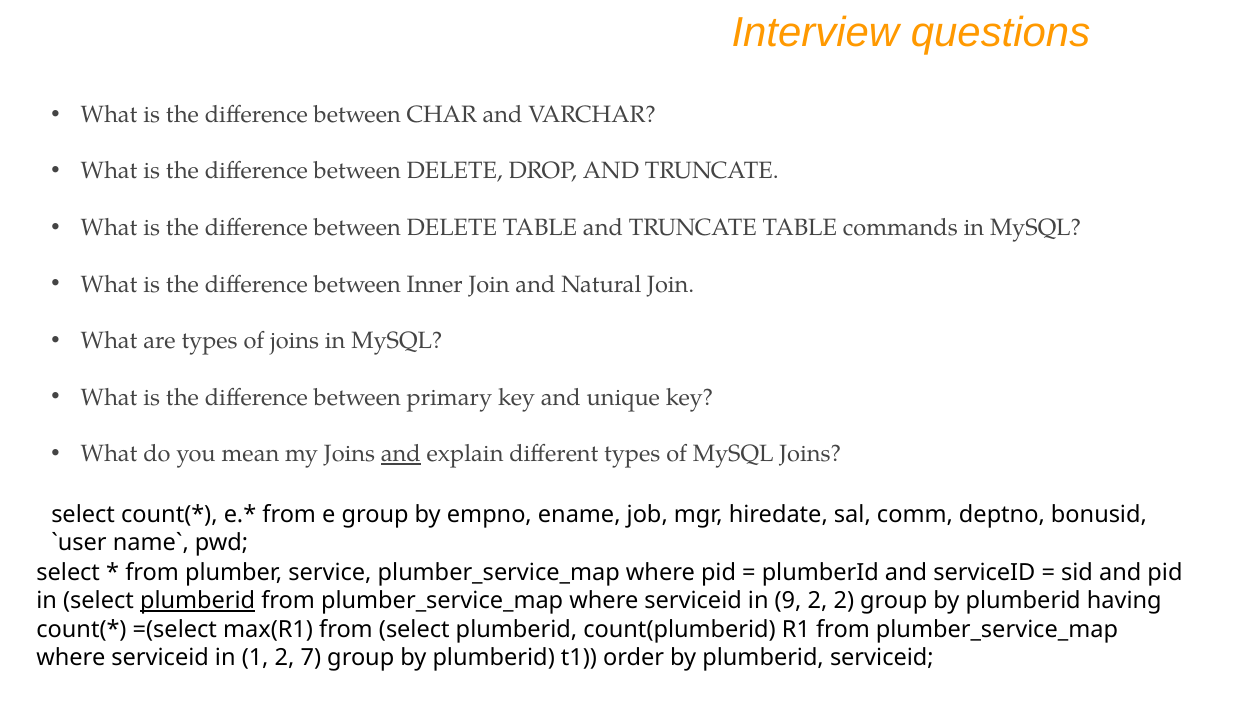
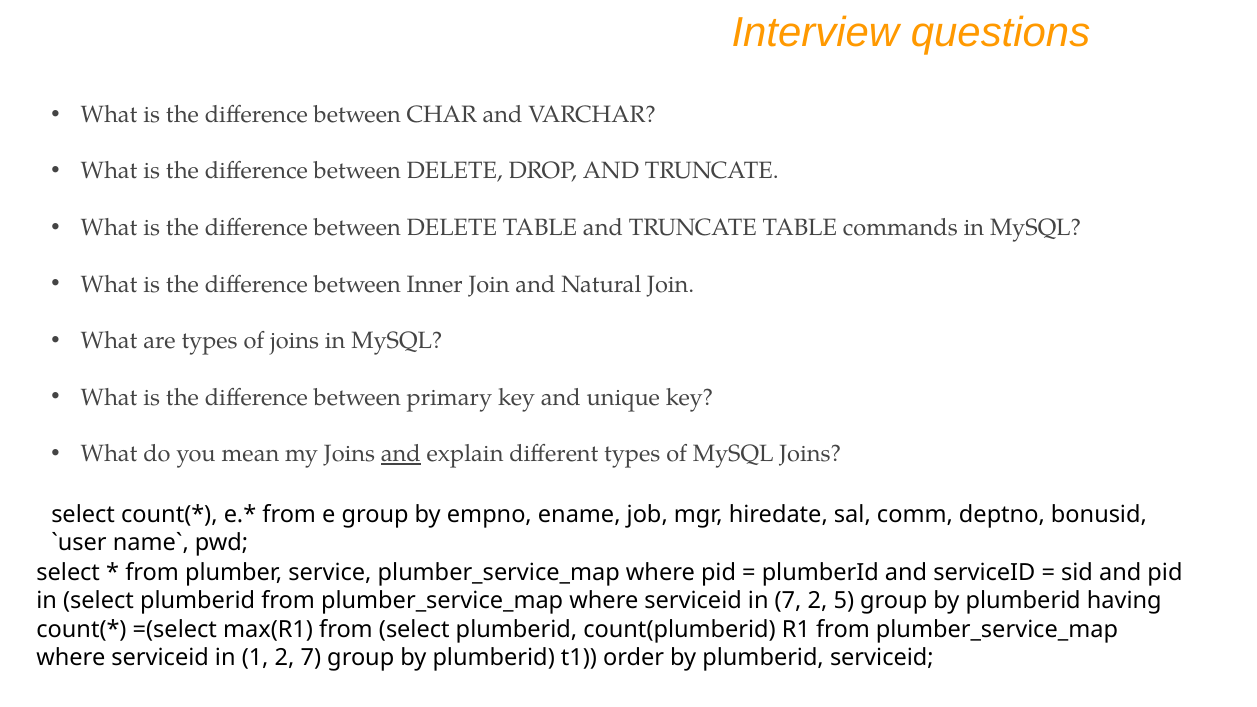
plumberid at (198, 601) underline: present -> none
in 9: 9 -> 7
2 2: 2 -> 5
